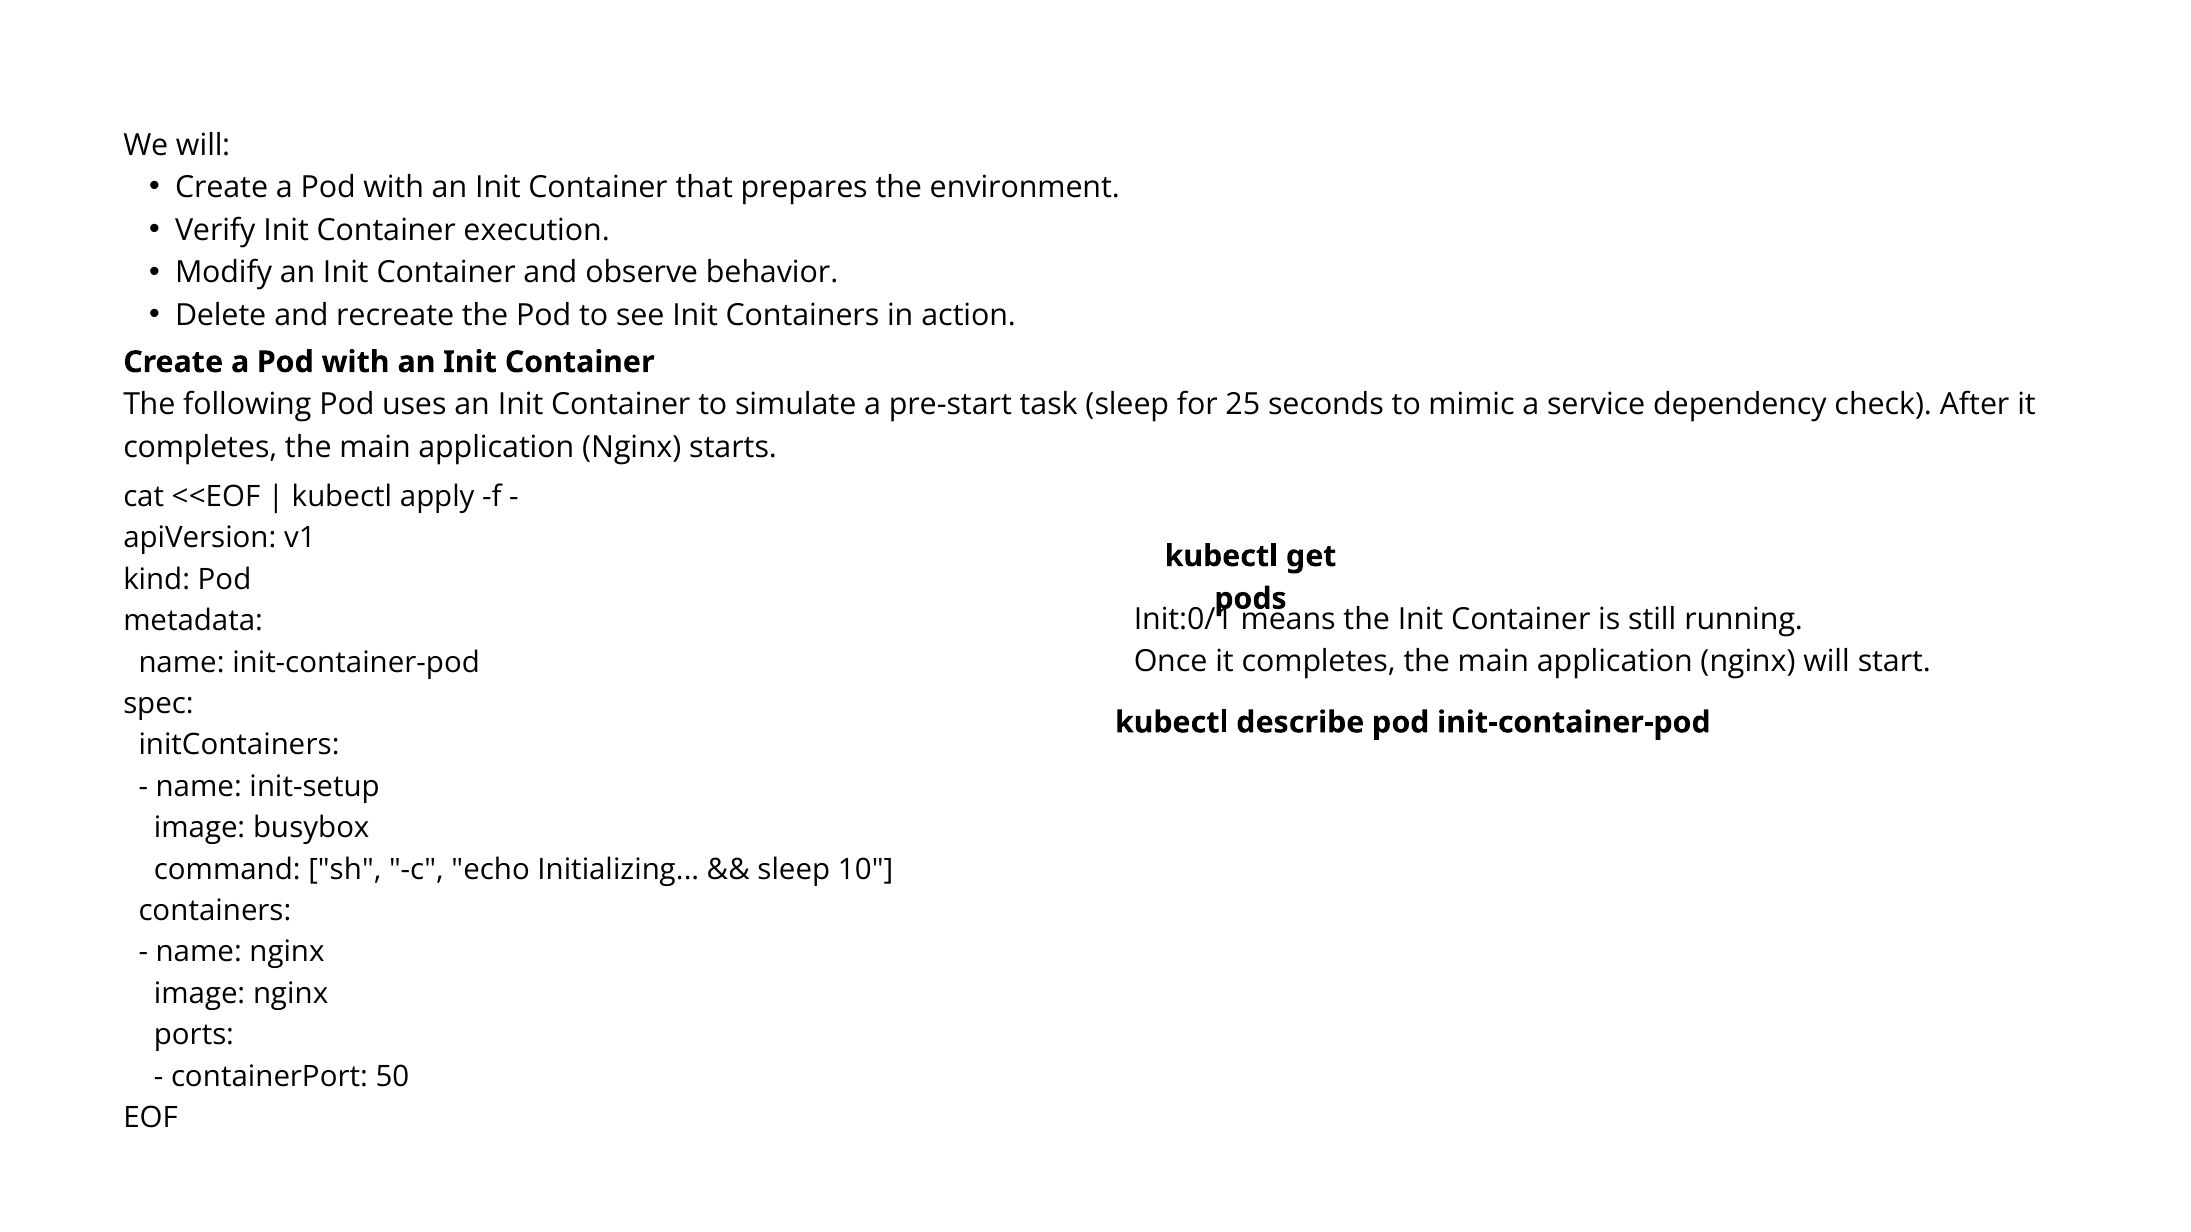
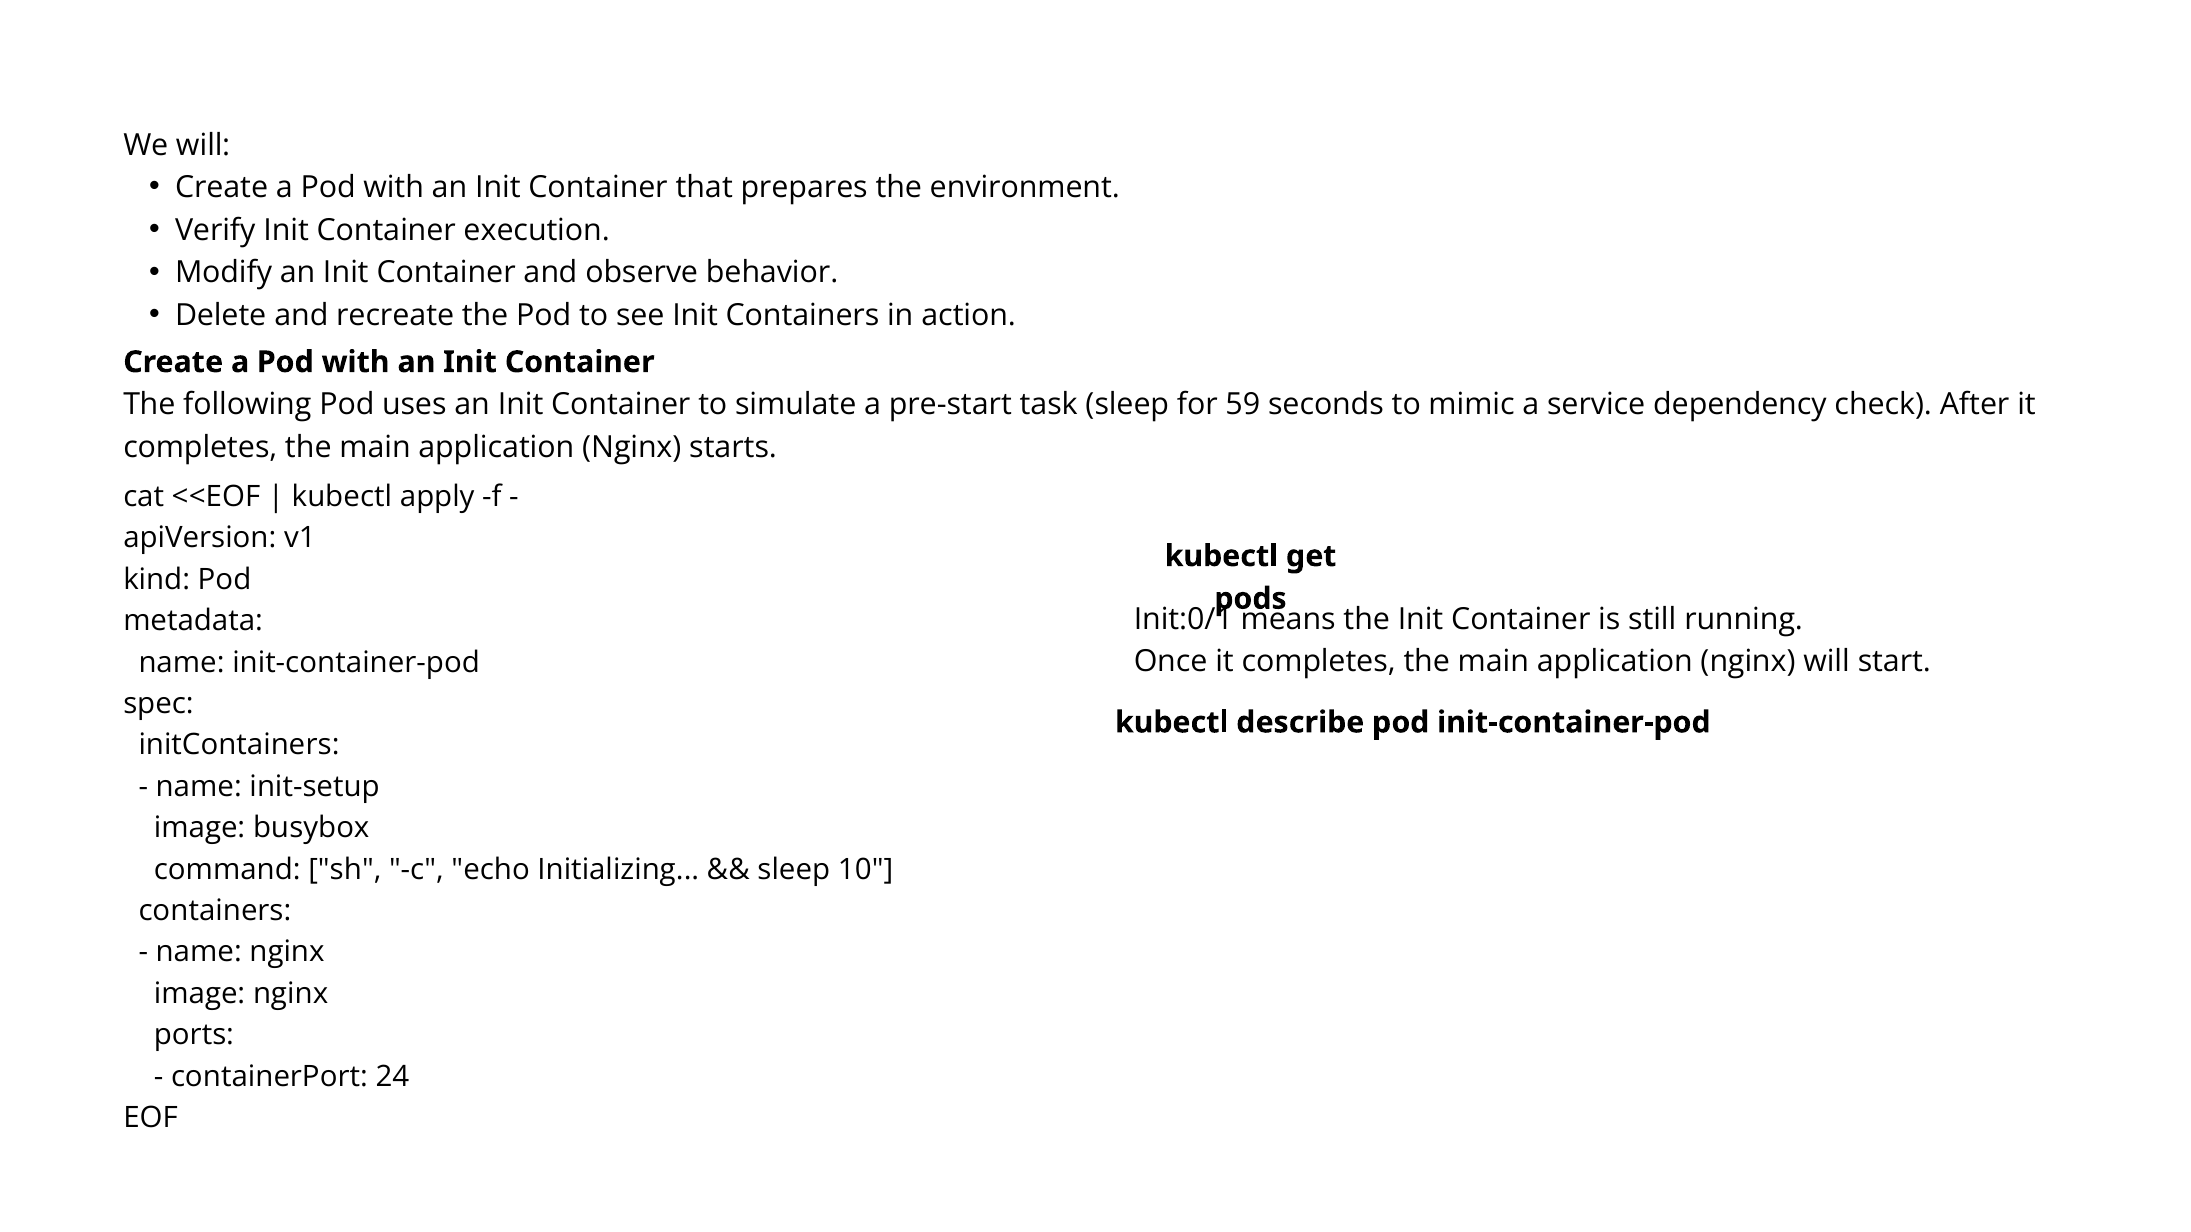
25: 25 -> 59
50: 50 -> 24
